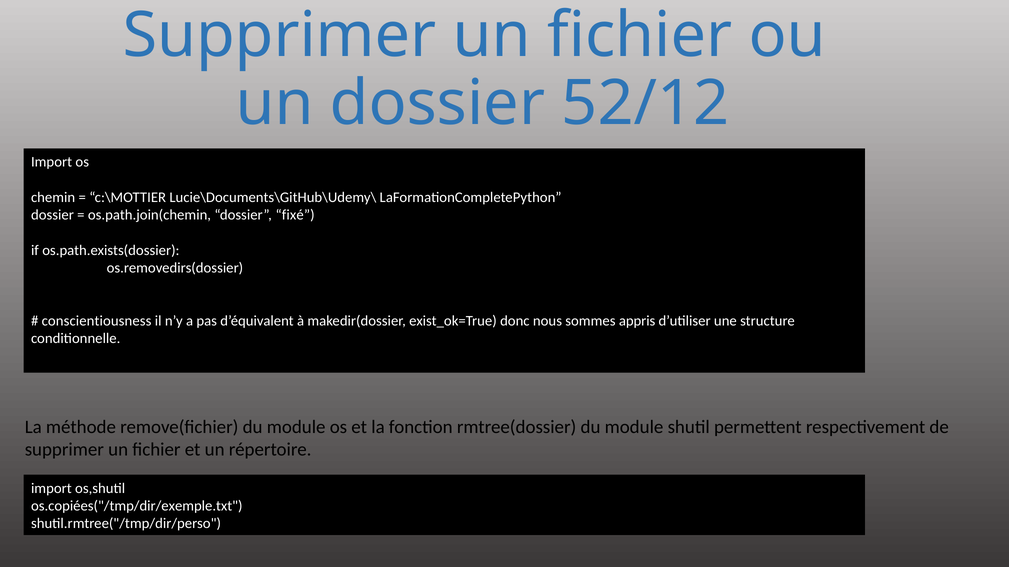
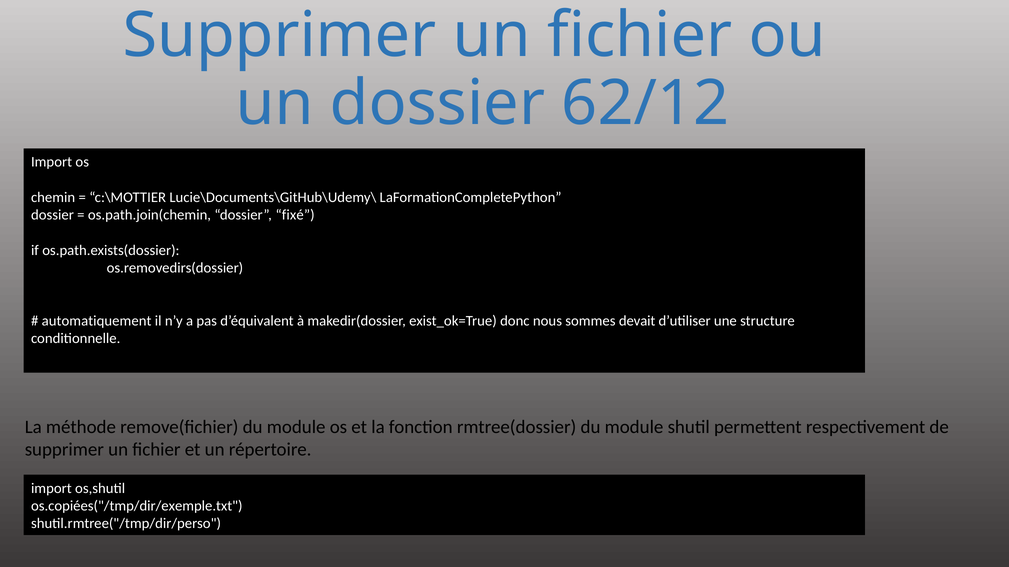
52/12: 52/12 -> 62/12
conscientiousness: conscientiousness -> automatiquement
appris: appris -> devait
